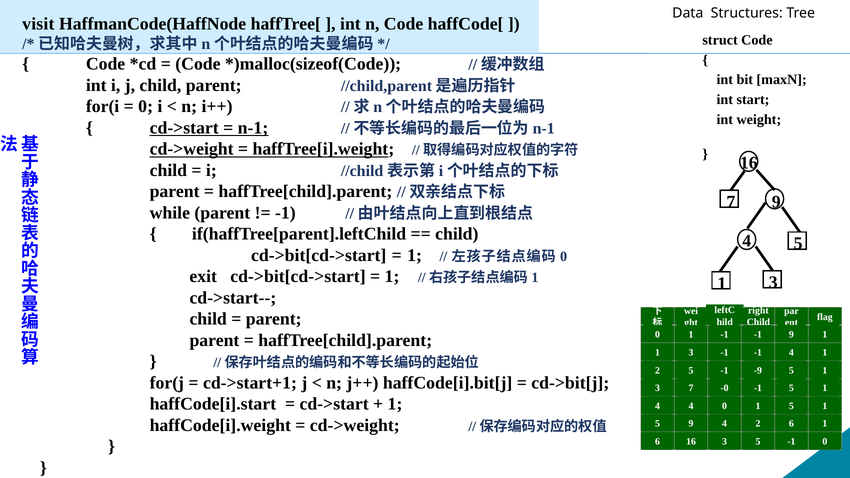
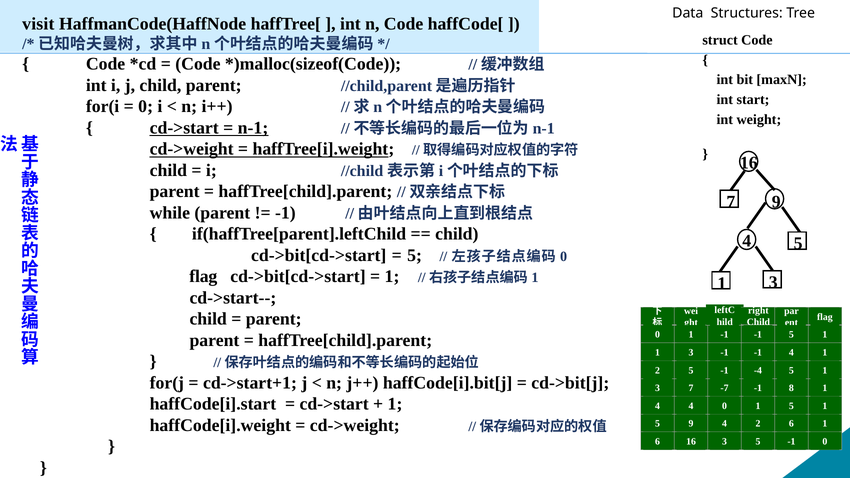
1 at (415, 255): 1 -> 5
exit at (203, 277): exit -> flag
-1 9: 9 -> 5
-9: -9 -> -4
-0: -0 -> -7
-1 5: 5 -> 8
